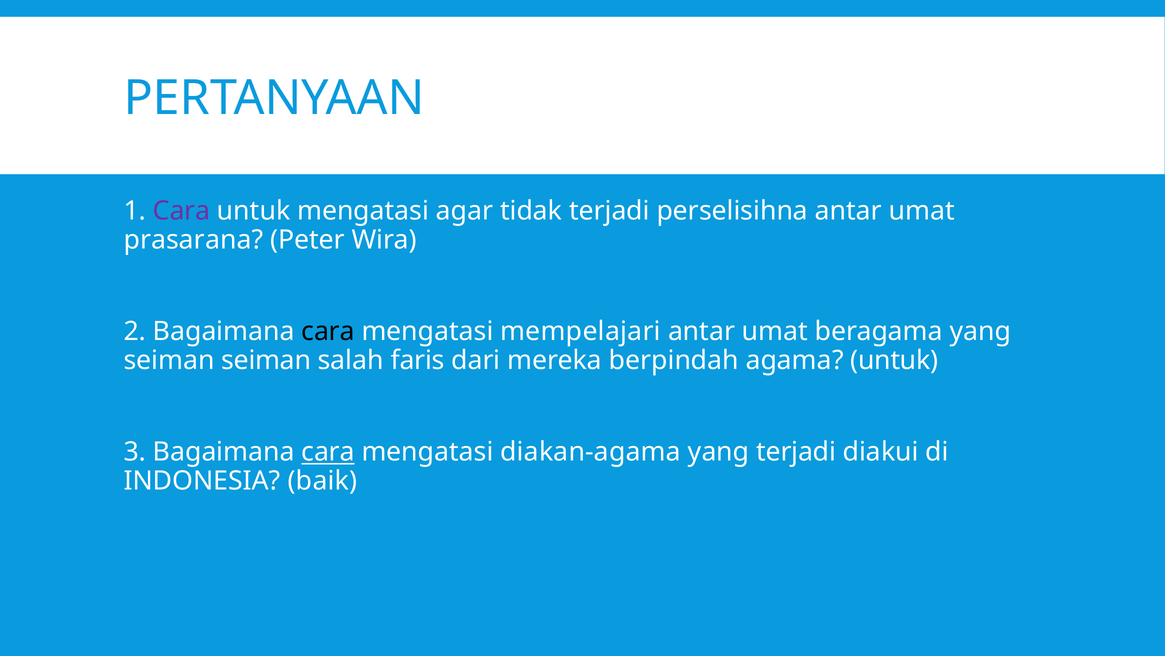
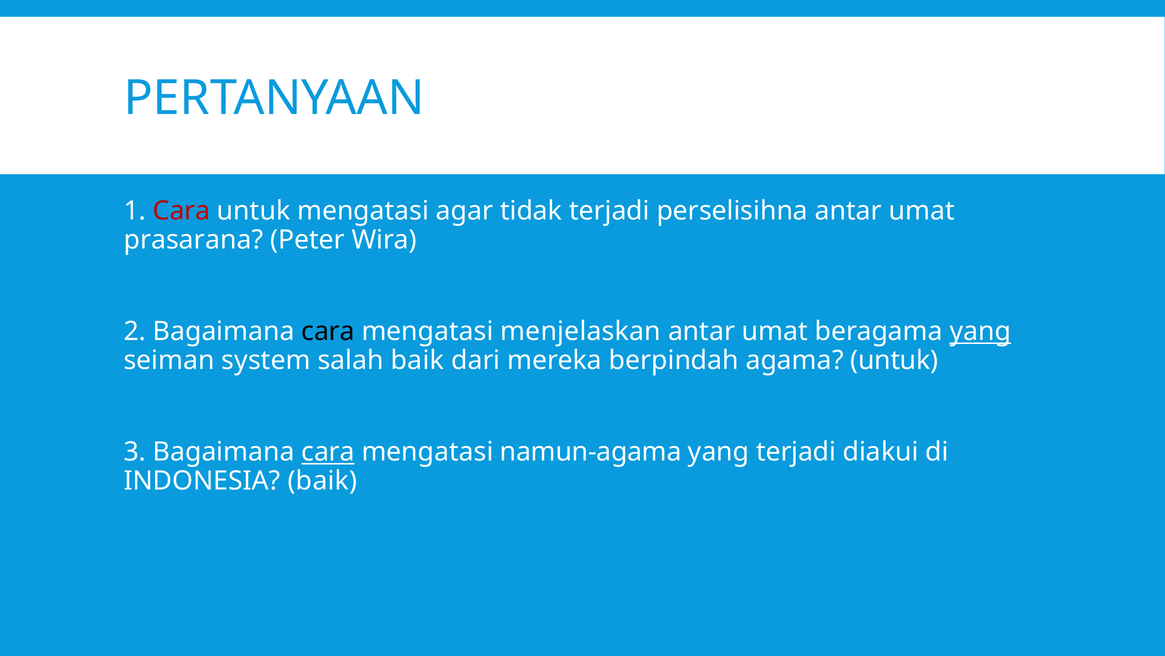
Cara at (182, 211) colour: purple -> red
mempelajari: mempelajari -> menjelaskan
yang at (980, 331) underline: none -> present
seiman seiman: seiman -> system
salah faris: faris -> baik
diakan-agama: diakan-agama -> namun-agama
